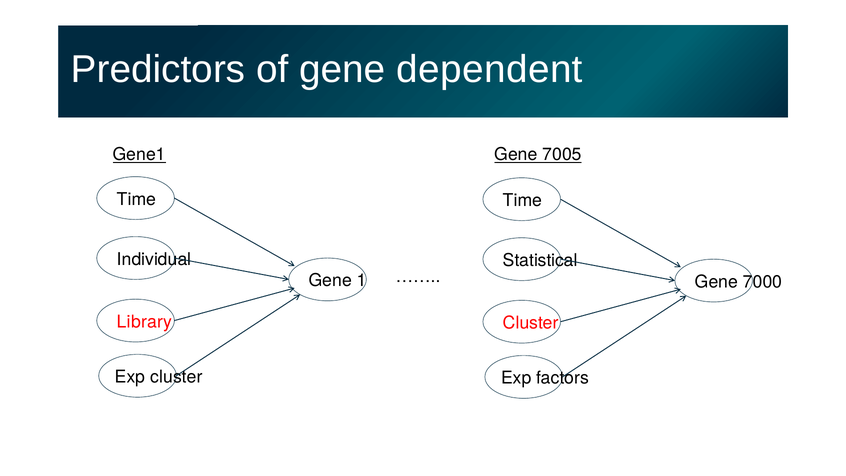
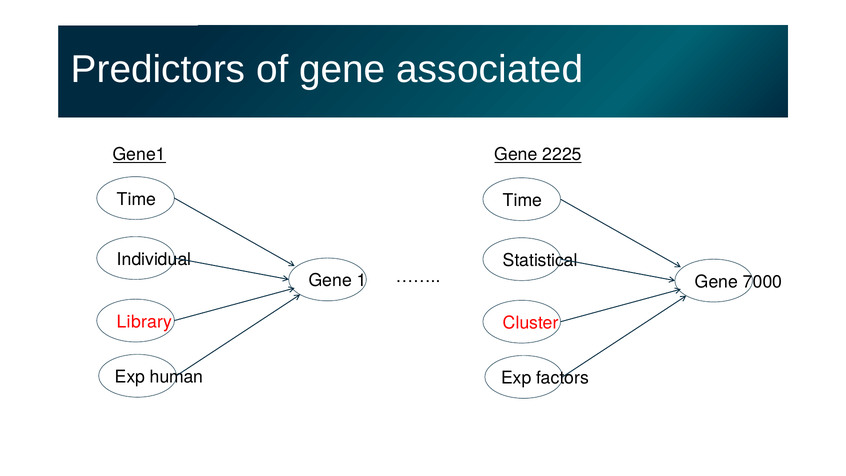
dependent: dependent -> associated
7005: 7005 -> 2225
Exp cluster: cluster -> human
